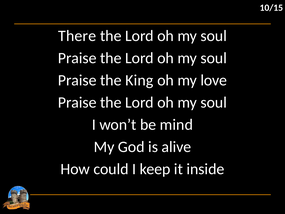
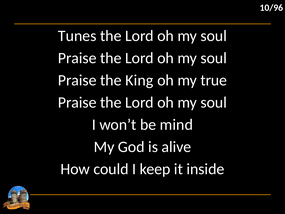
10/15: 10/15 -> 10/96
There: There -> Tunes
love: love -> true
